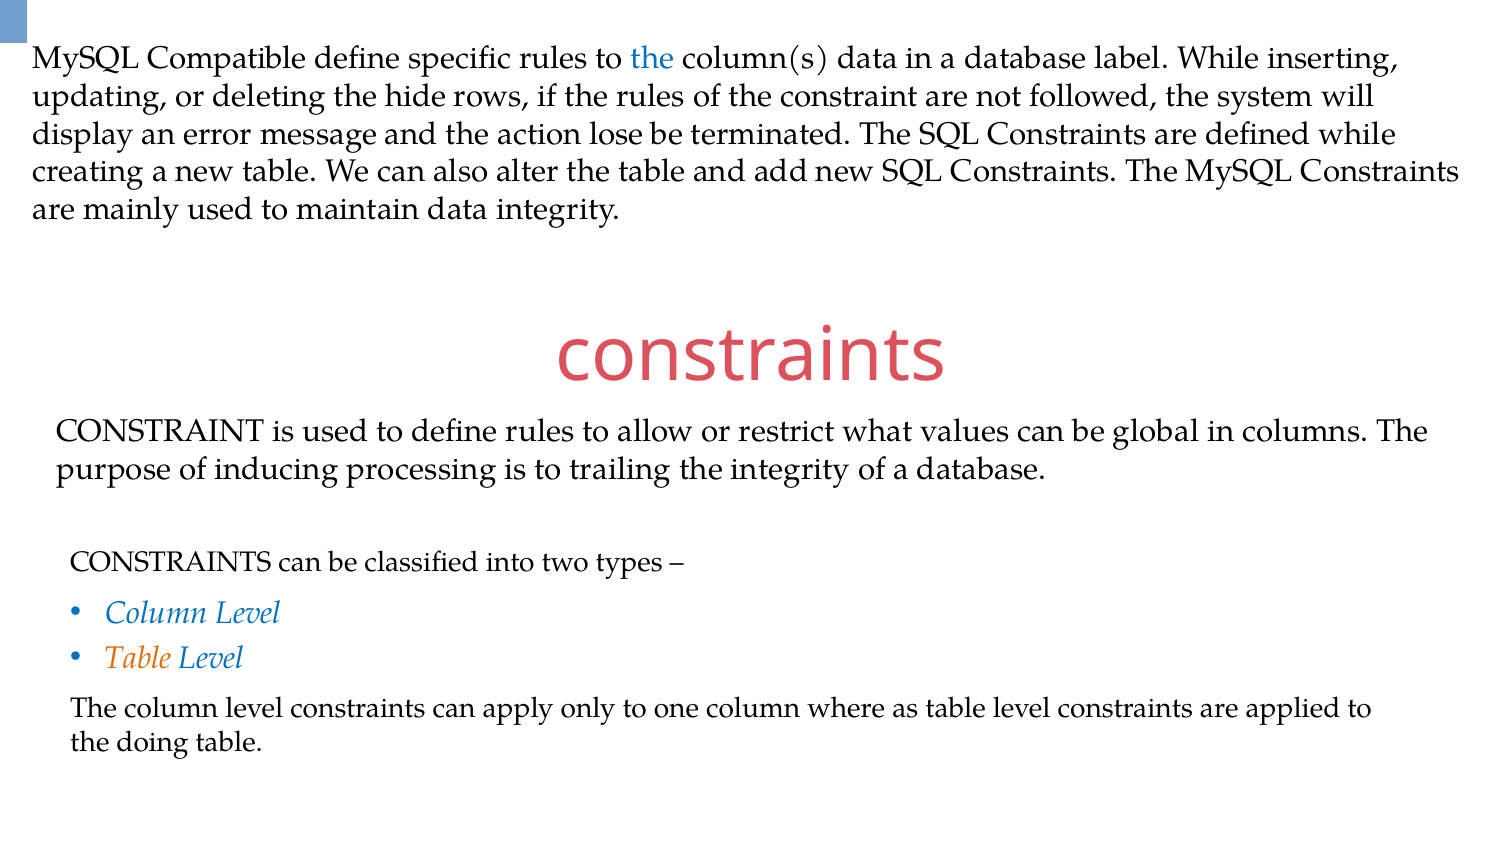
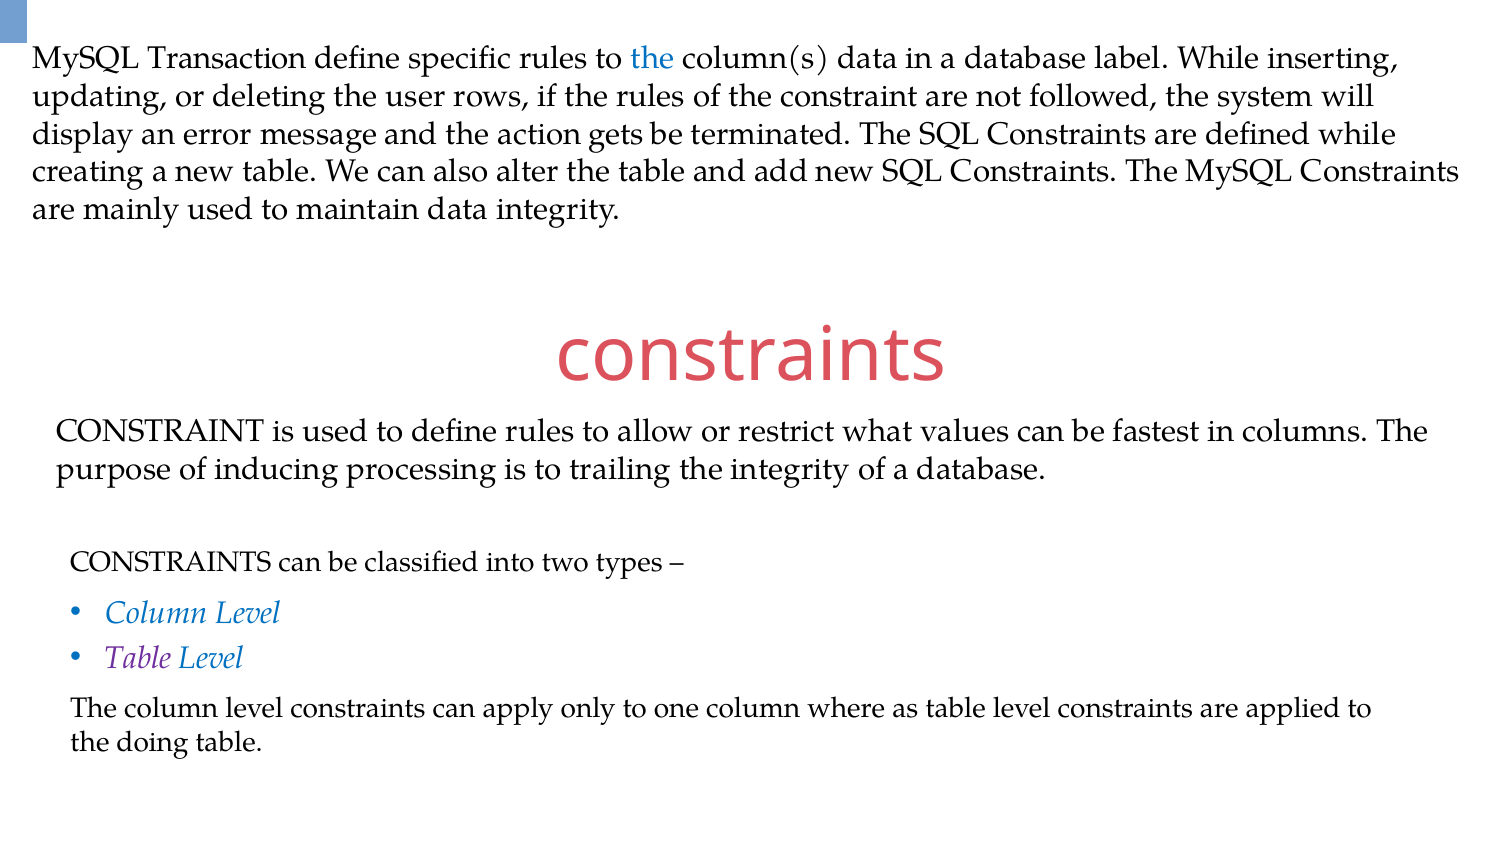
Compatible: Compatible -> Transaction
hide: hide -> user
lose: lose -> gets
global: global -> fastest
Table at (138, 658) colour: orange -> purple
